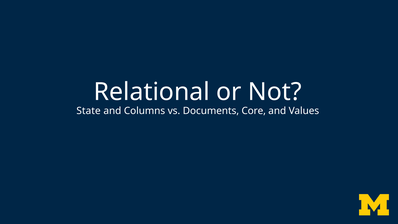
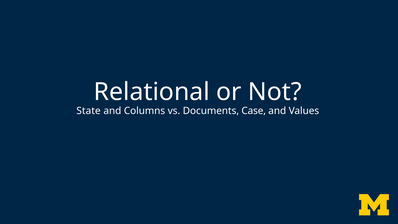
Core: Core -> Case
